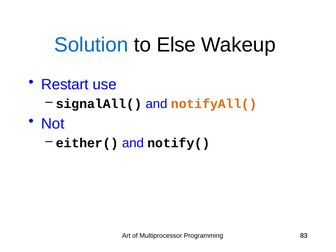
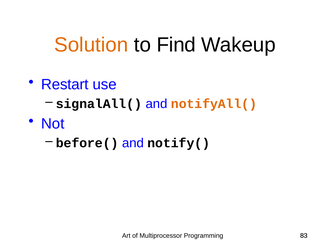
Solution colour: blue -> orange
Else: Else -> Find
either(: either( -> before(
